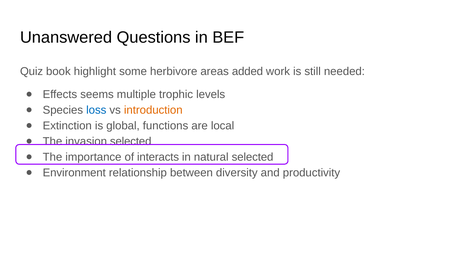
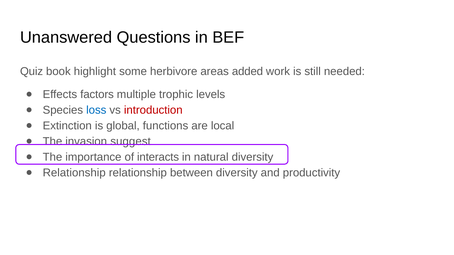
seems: seems -> factors
introduction colour: orange -> red
invasion selected: selected -> suggest
natural selected: selected -> diversity
Environment at (74, 173): Environment -> Relationship
